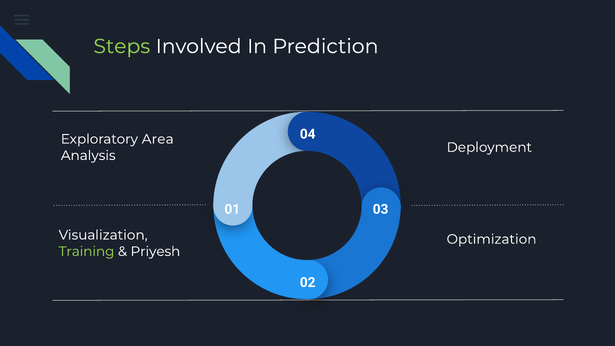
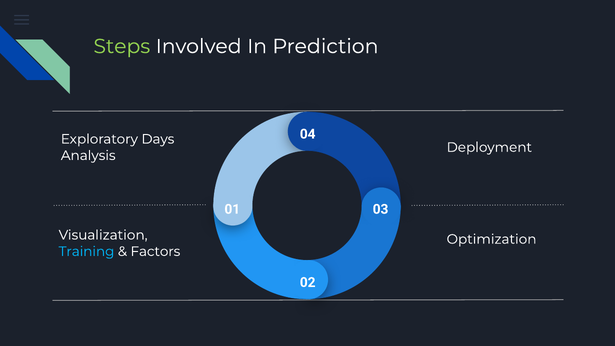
Area: Area -> Days
Training colour: light green -> light blue
Priyesh: Priyesh -> Factors
